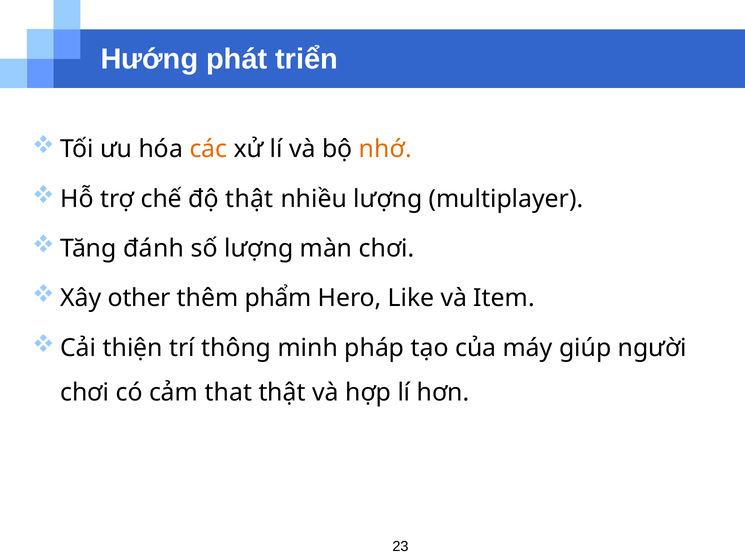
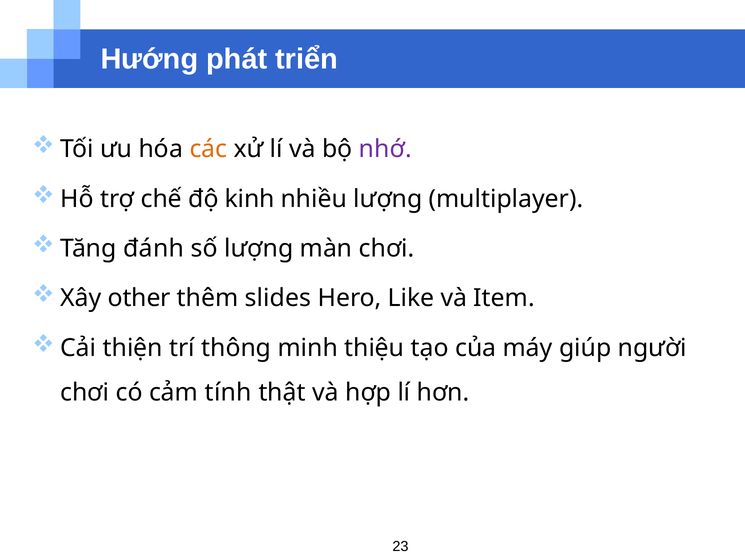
nhớ colour: orange -> purple
độ thật: thật -> kinh
phẩm: phẩm -> slides
pháp: pháp -> thiệu
that: that -> tính
